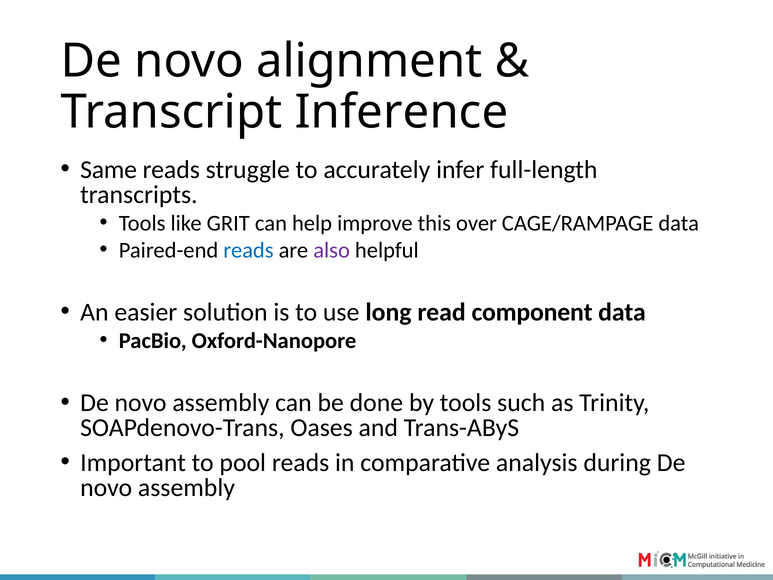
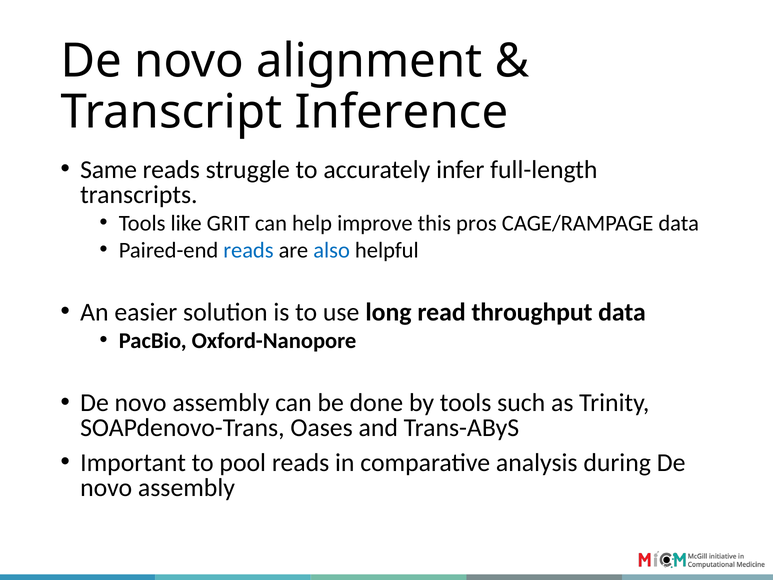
over: over -> pros
also colour: purple -> blue
component: component -> throughput
